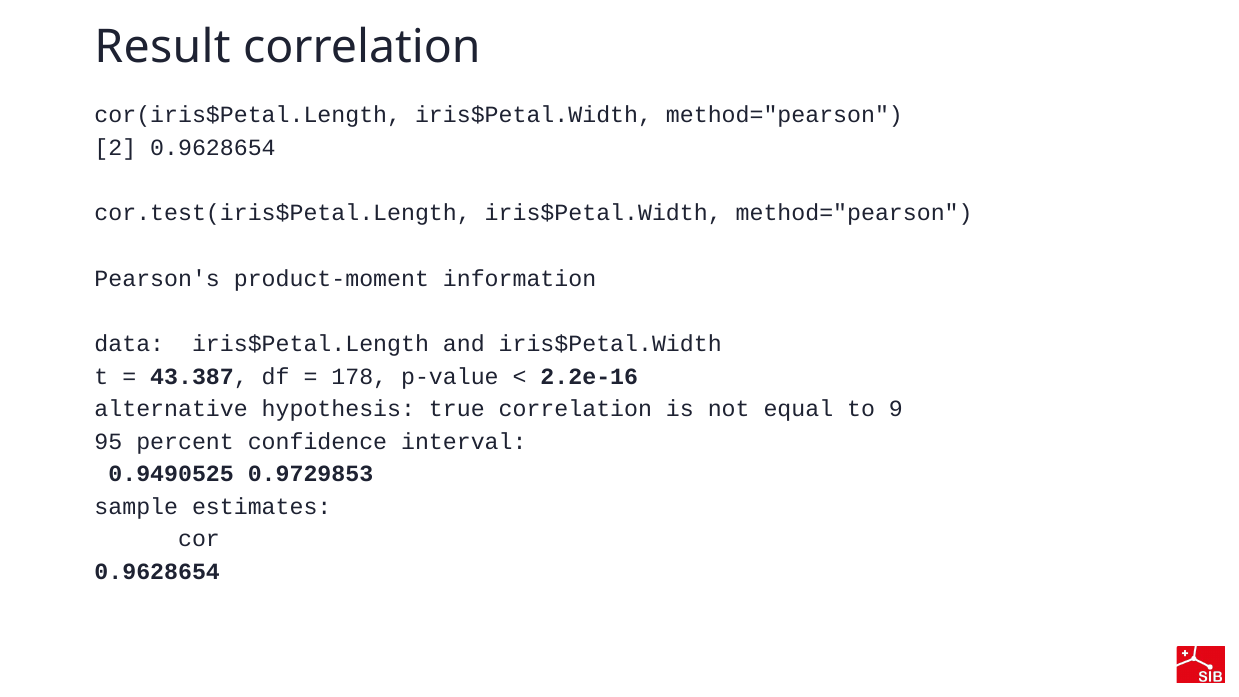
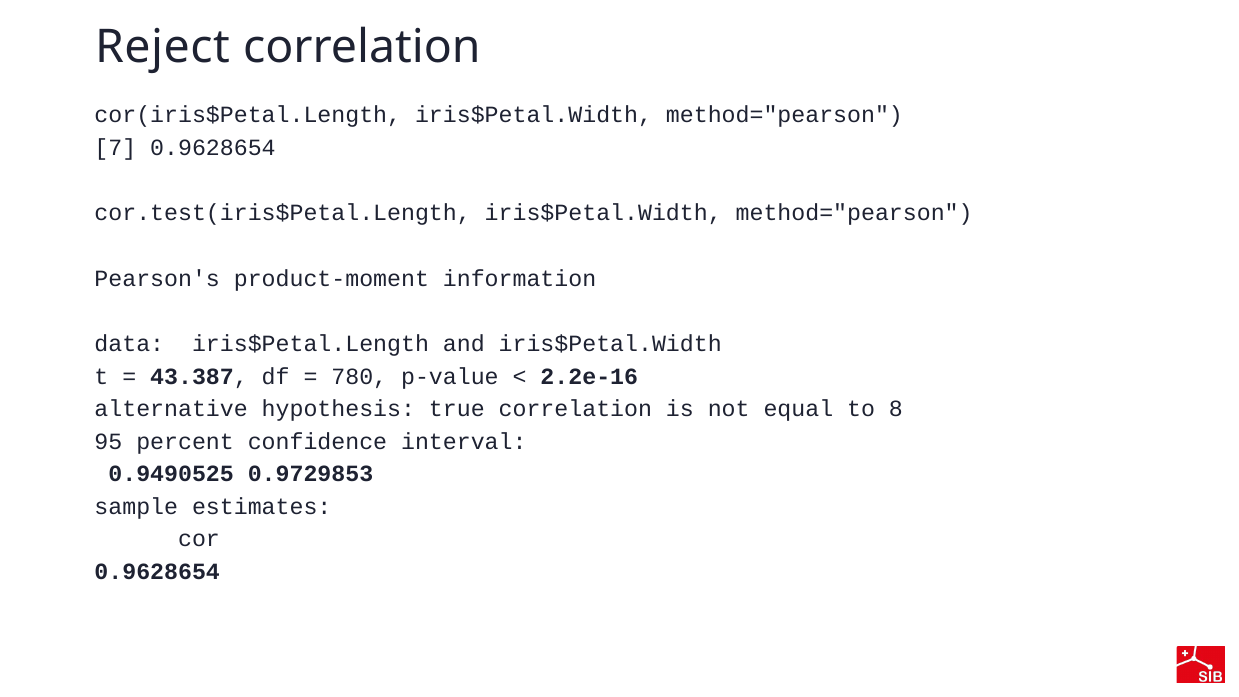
Result: Result -> Reject
2: 2 -> 7
178: 178 -> 780
9: 9 -> 8
